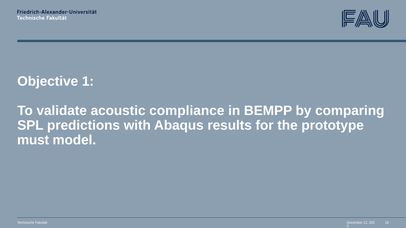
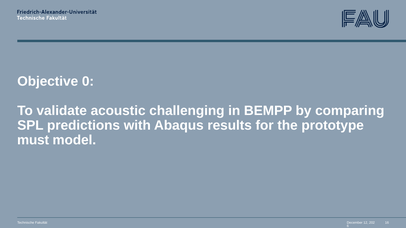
1: 1 -> 0
compliance: compliance -> challenging
